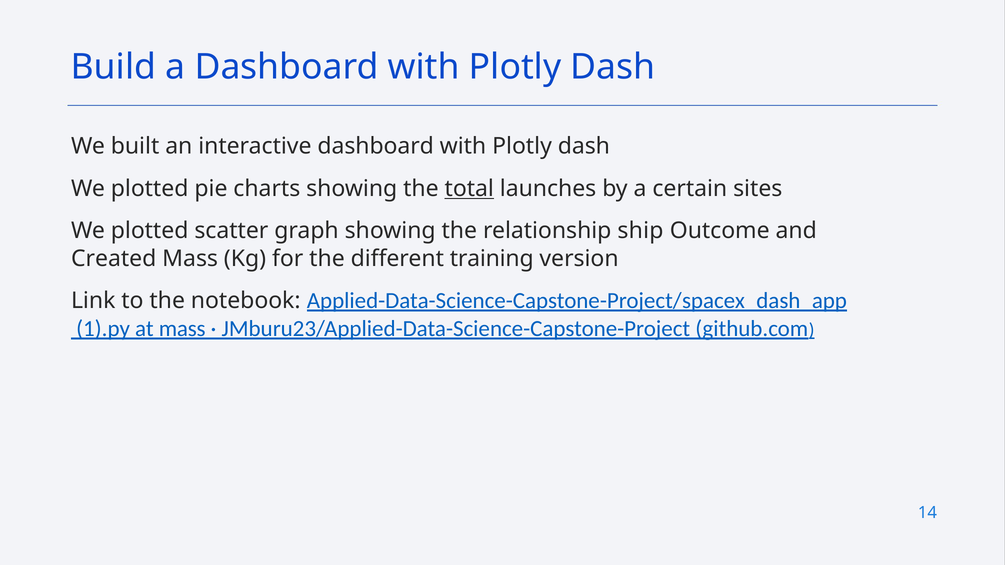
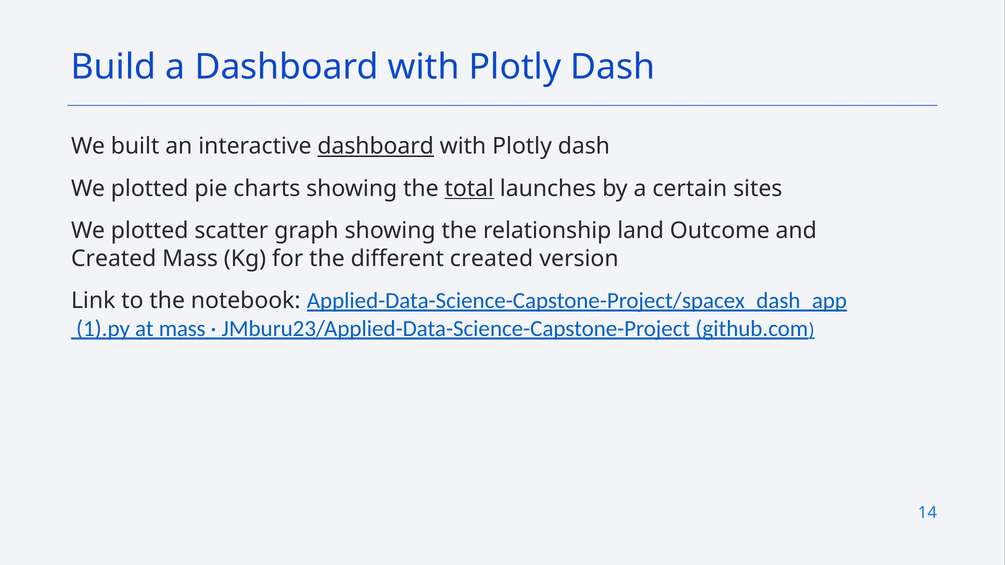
dashboard at (376, 146) underline: none -> present
ship: ship -> land
different training: training -> created
